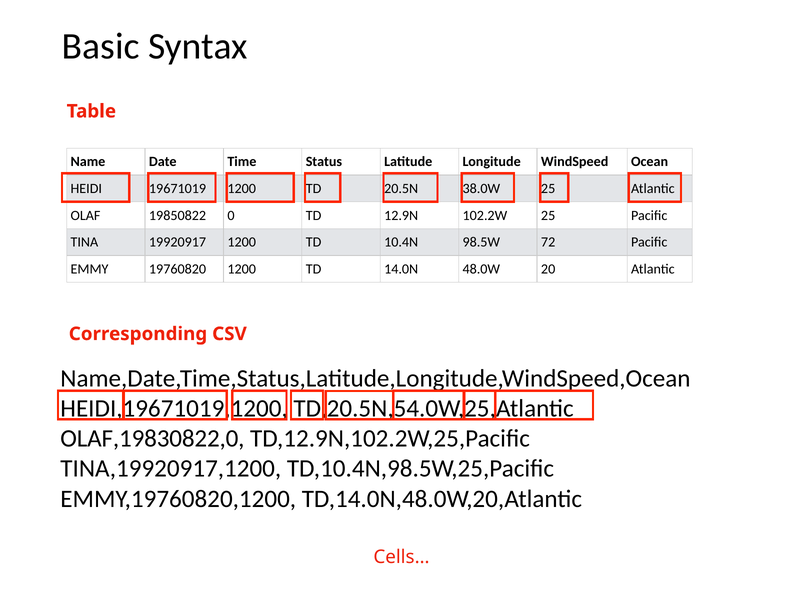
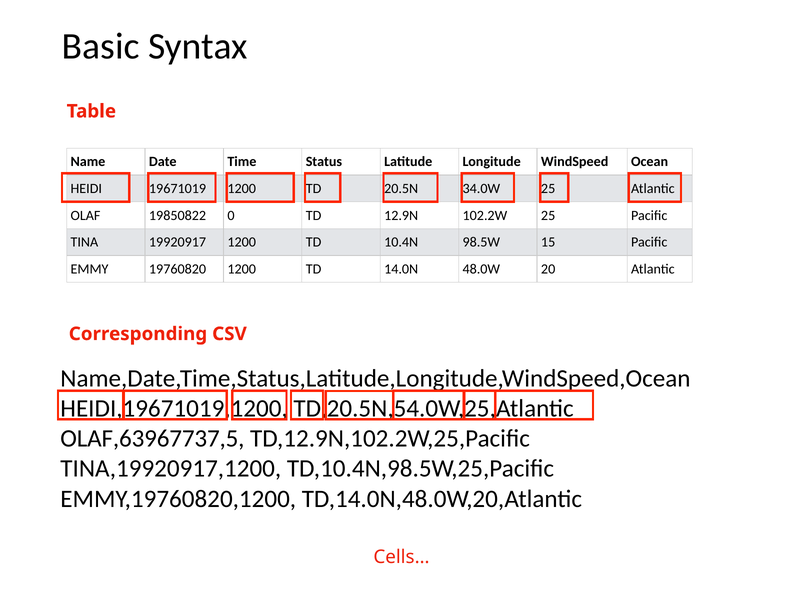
38.0W: 38.0W -> 34.0W
72: 72 -> 15
OLAF,19830822,0: OLAF,19830822,0 -> OLAF,63967737,5
